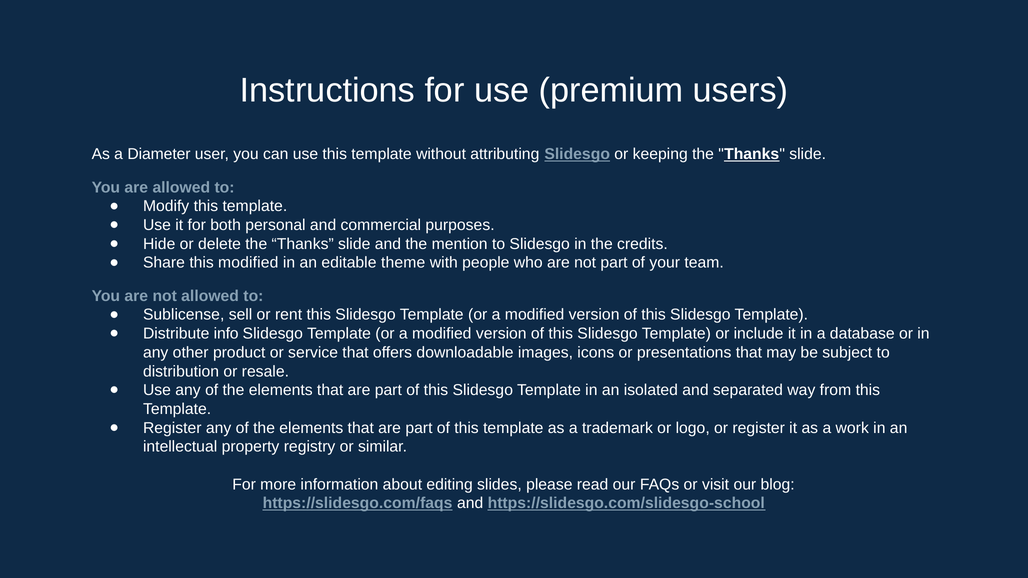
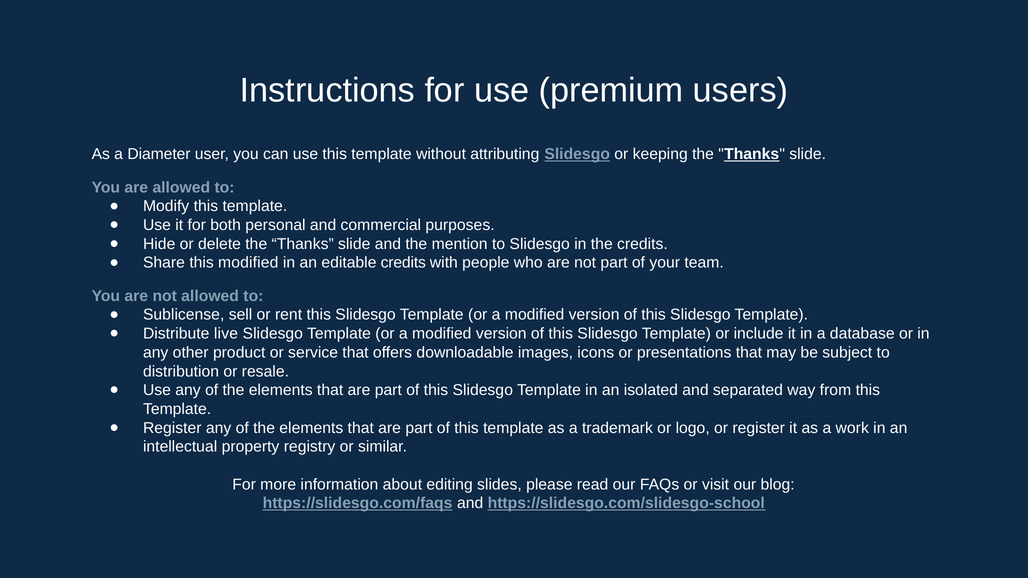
editable theme: theme -> credits
info: info -> live
